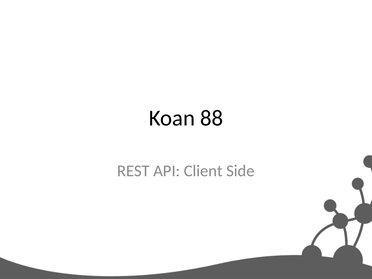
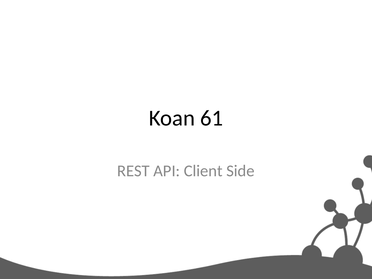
88: 88 -> 61
